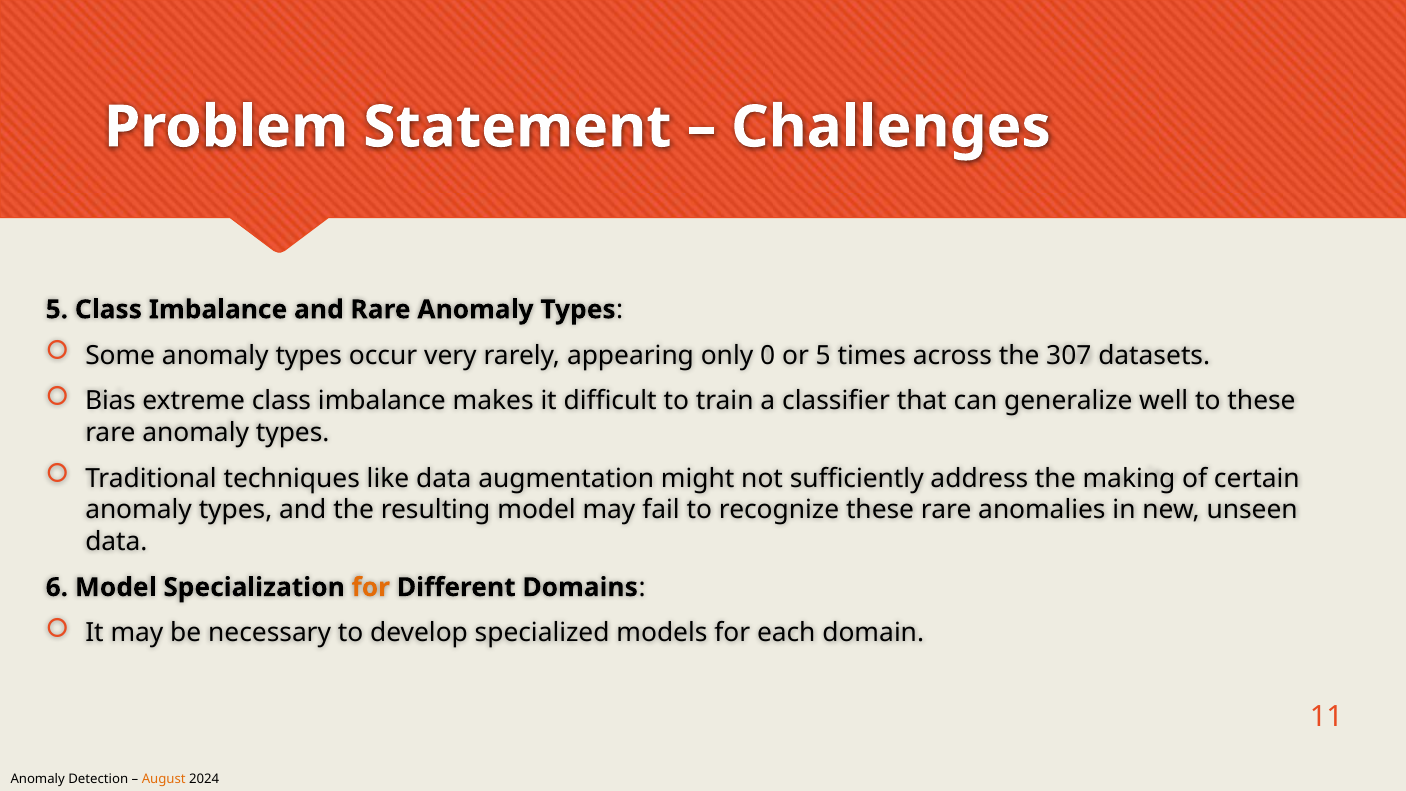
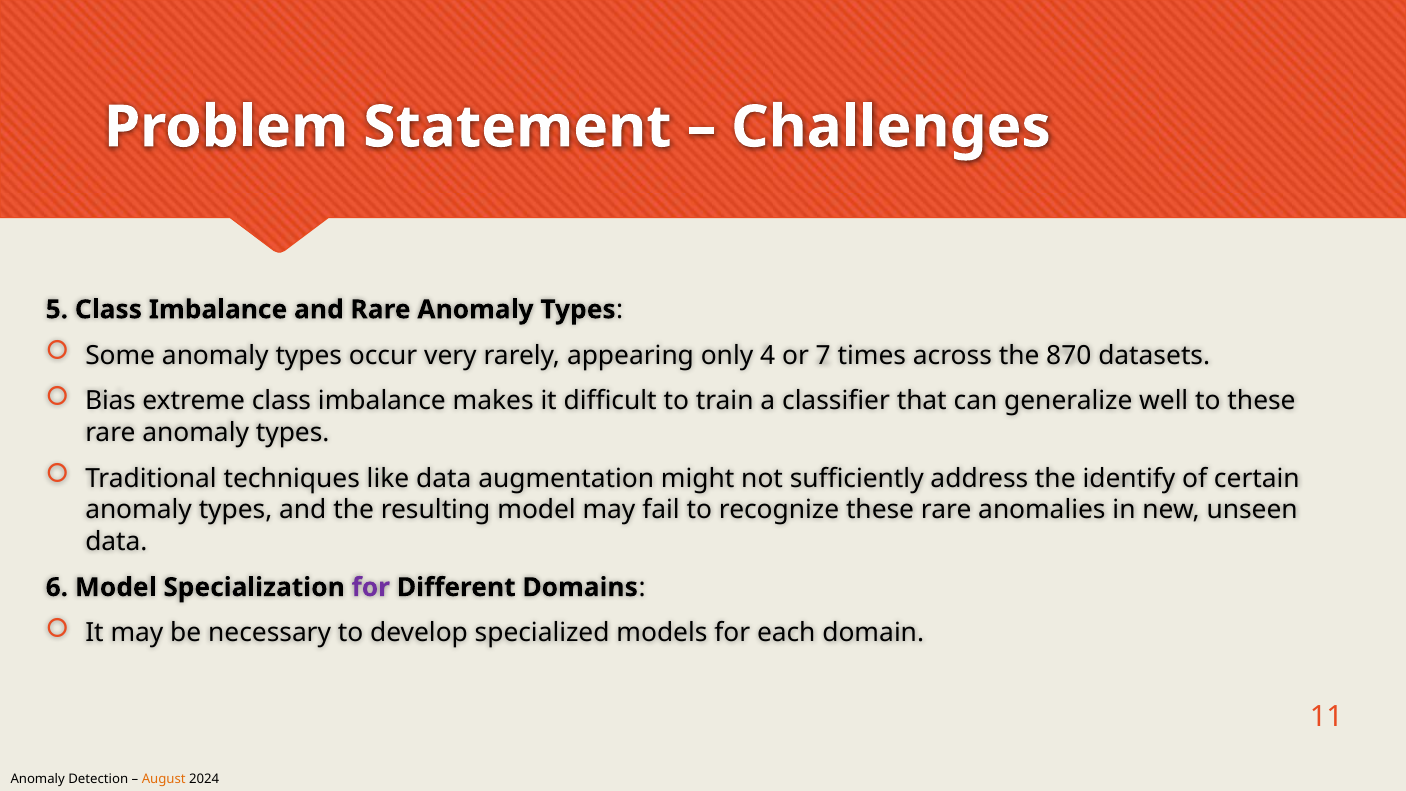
0: 0 -> 4
or 5: 5 -> 7
307: 307 -> 870
making: making -> identify
for at (371, 587) colour: orange -> purple
